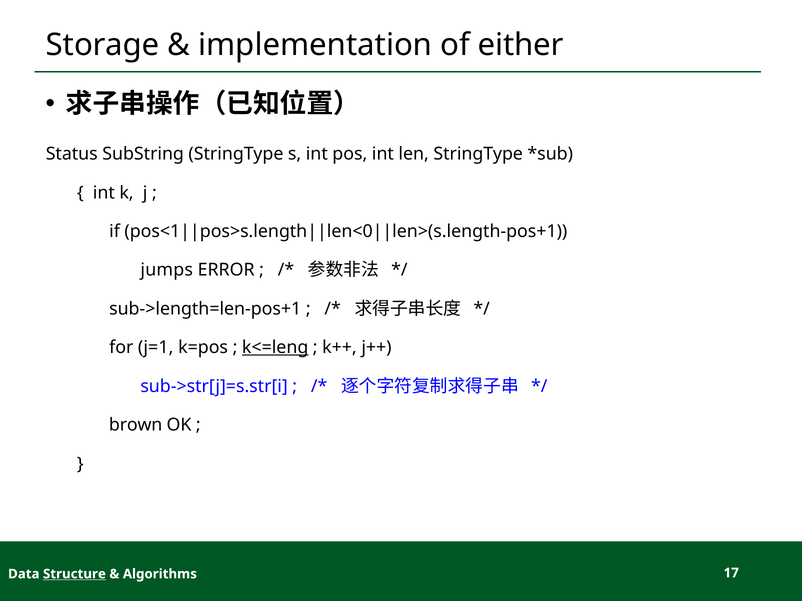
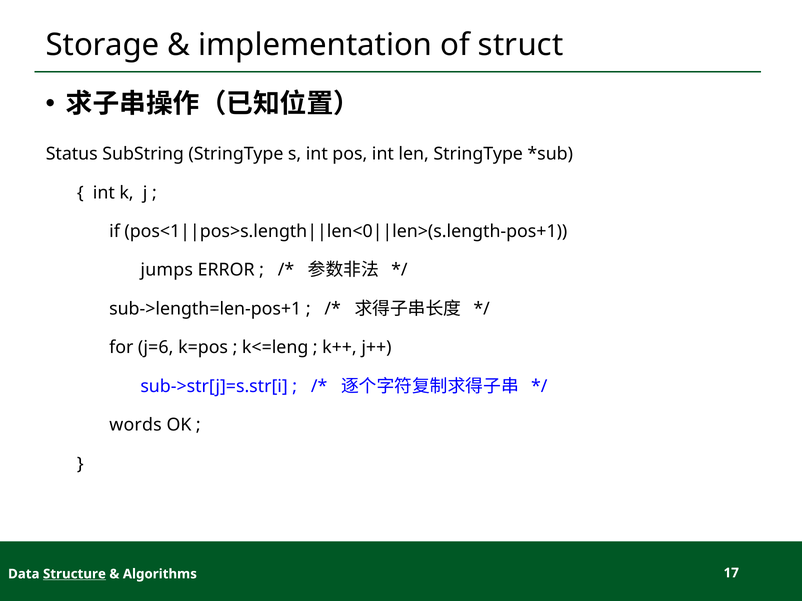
either: either -> struct
j=1: j=1 -> j=6
k<=leng underline: present -> none
brown: brown -> words
